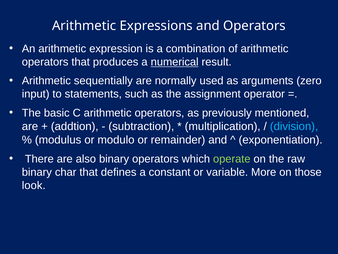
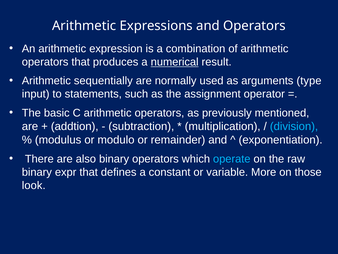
zero: zero -> type
operate colour: light green -> light blue
char: char -> expr
